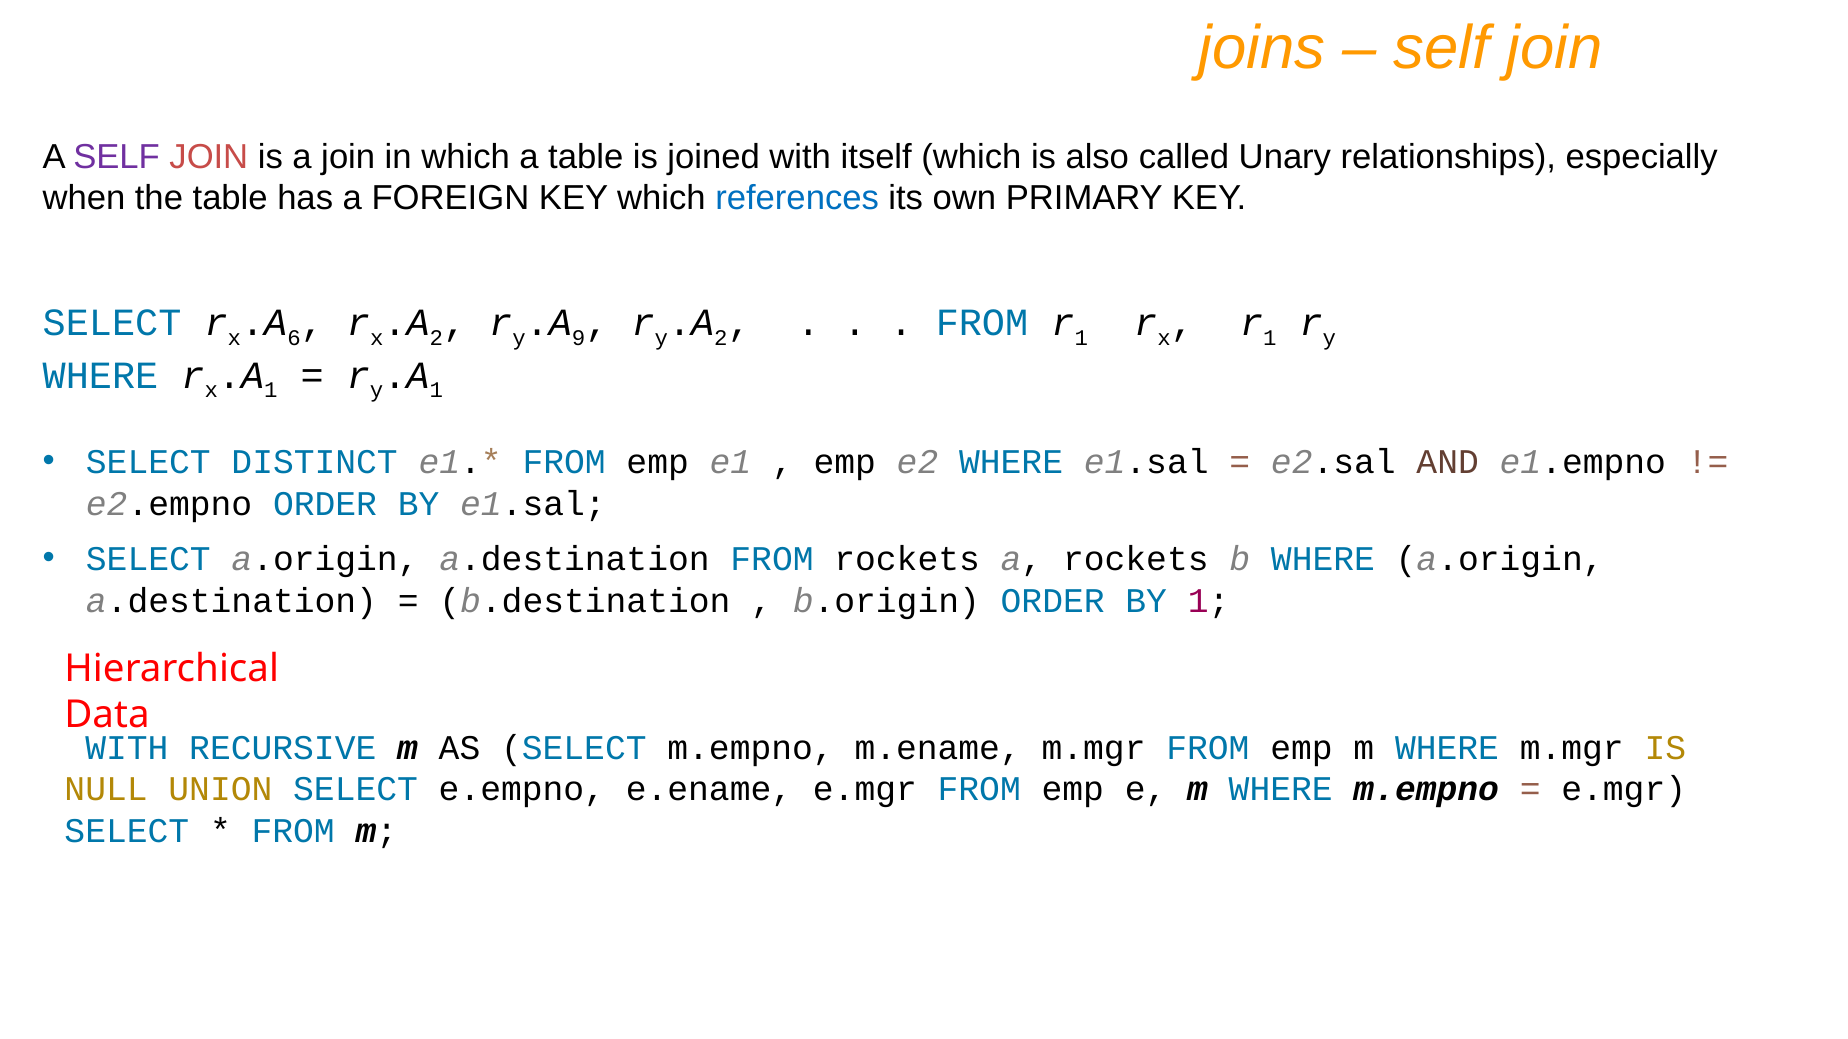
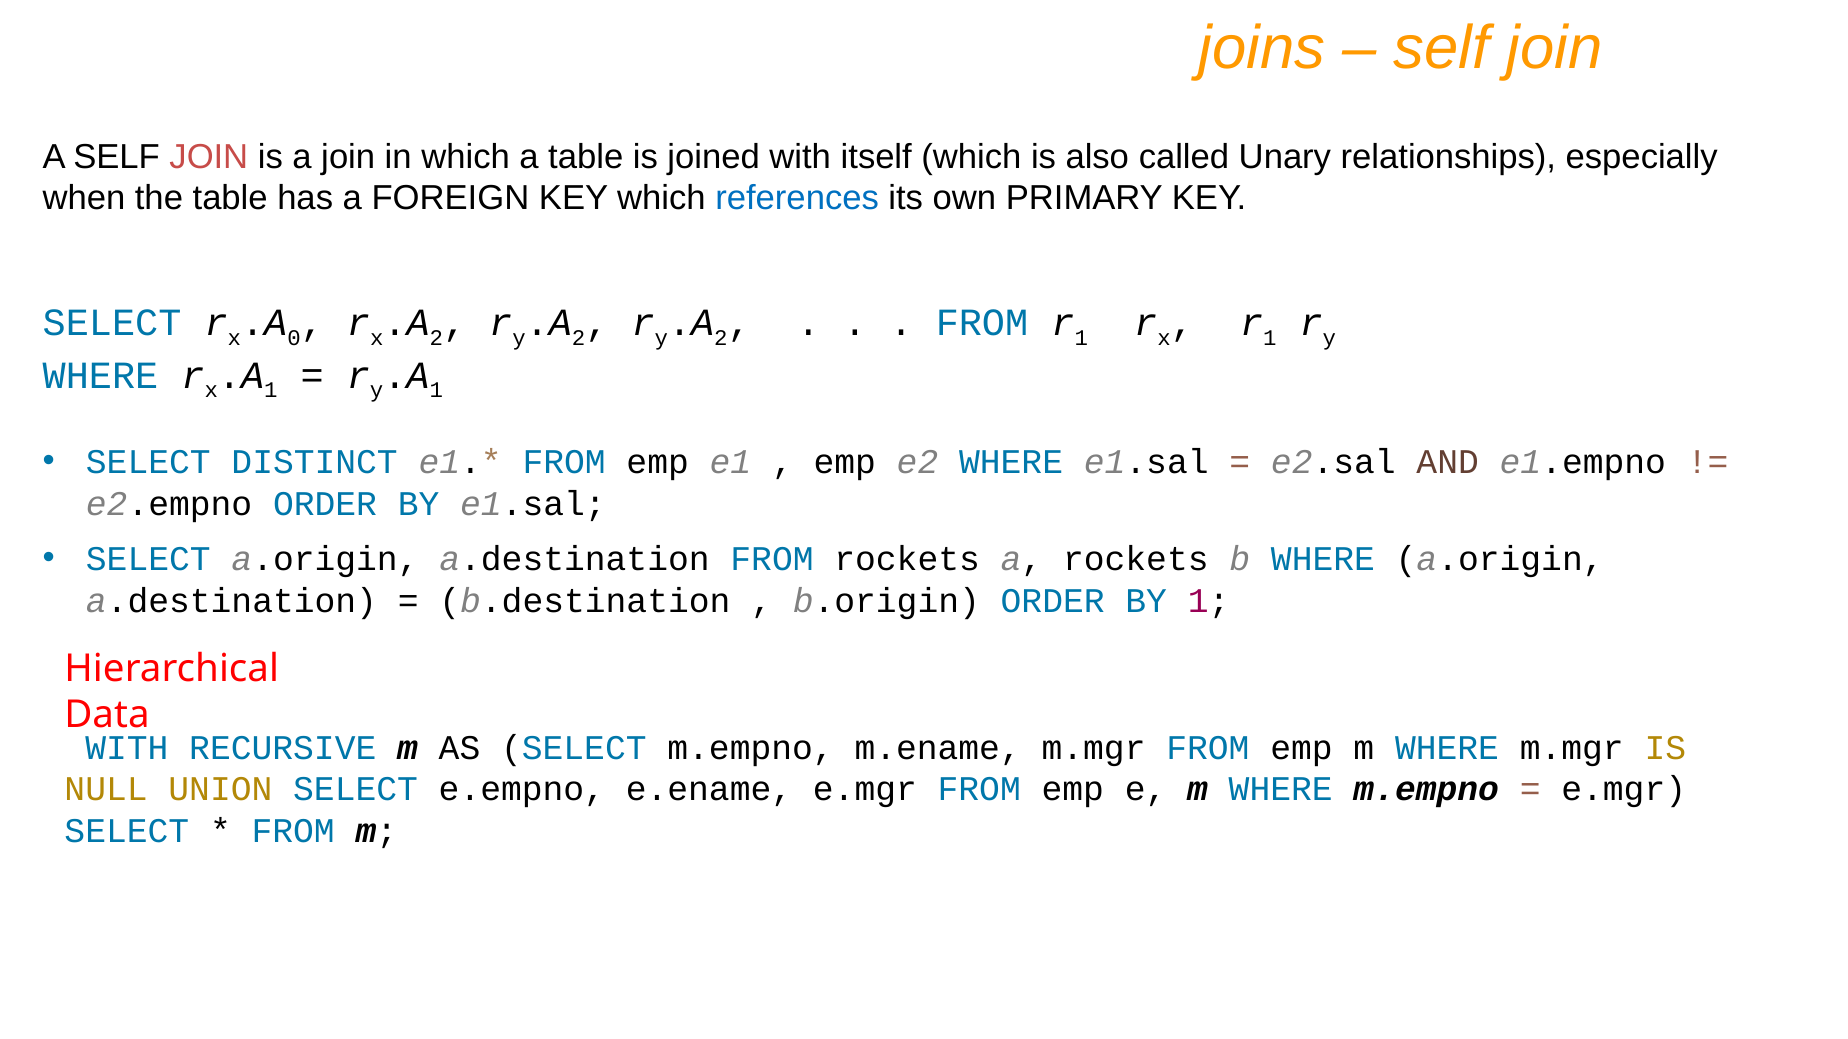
SELF at (117, 157) colour: purple -> black
6: 6 -> 0
9 at (579, 338): 9 -> 2
